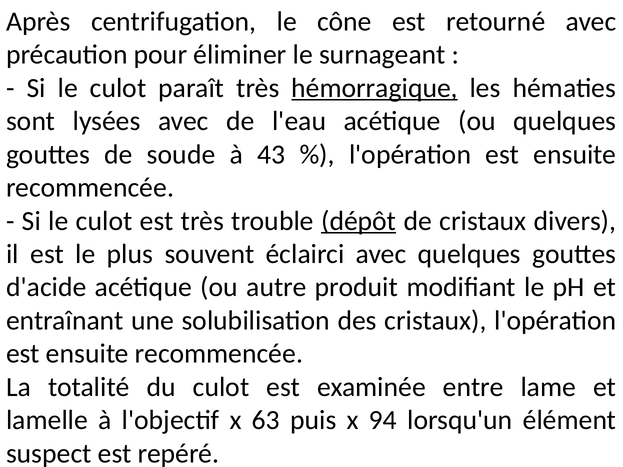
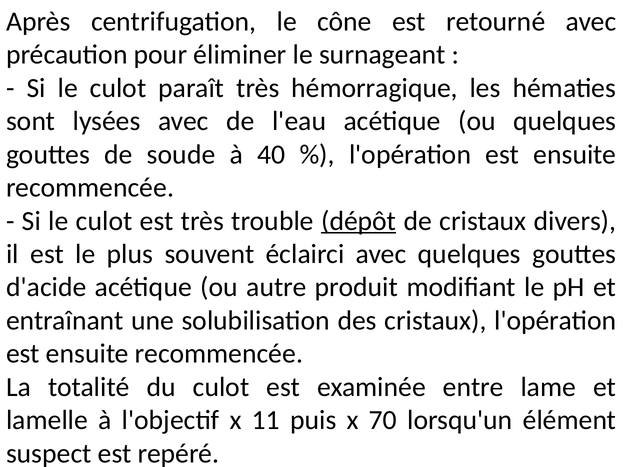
hémorragique underline: present -> none
43: 43 -> 40
63: 63 -> 11
94: 94 -> 70
